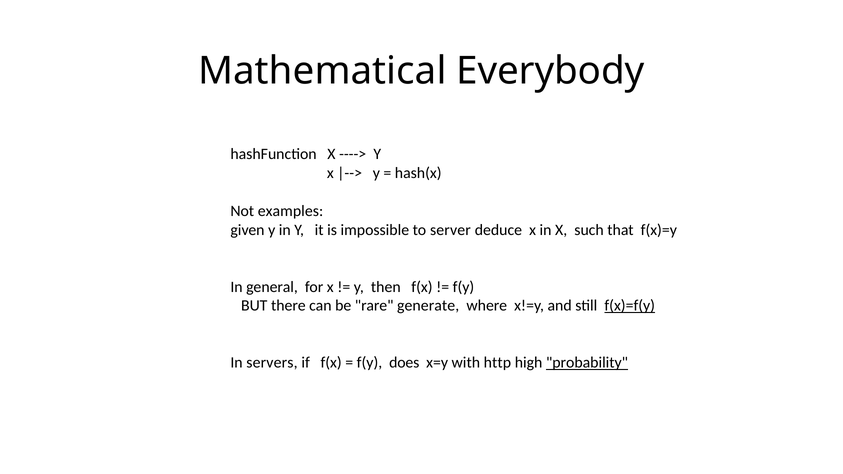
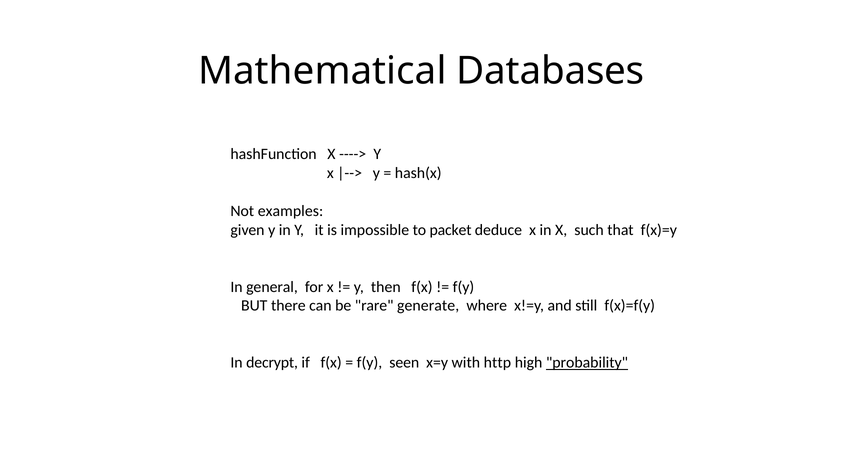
Everybody: Everybody -> Databases
server: server -> packet
f(x)=f(y underline: present -> none
servers: servers -> decrypt
does: does -> seen
